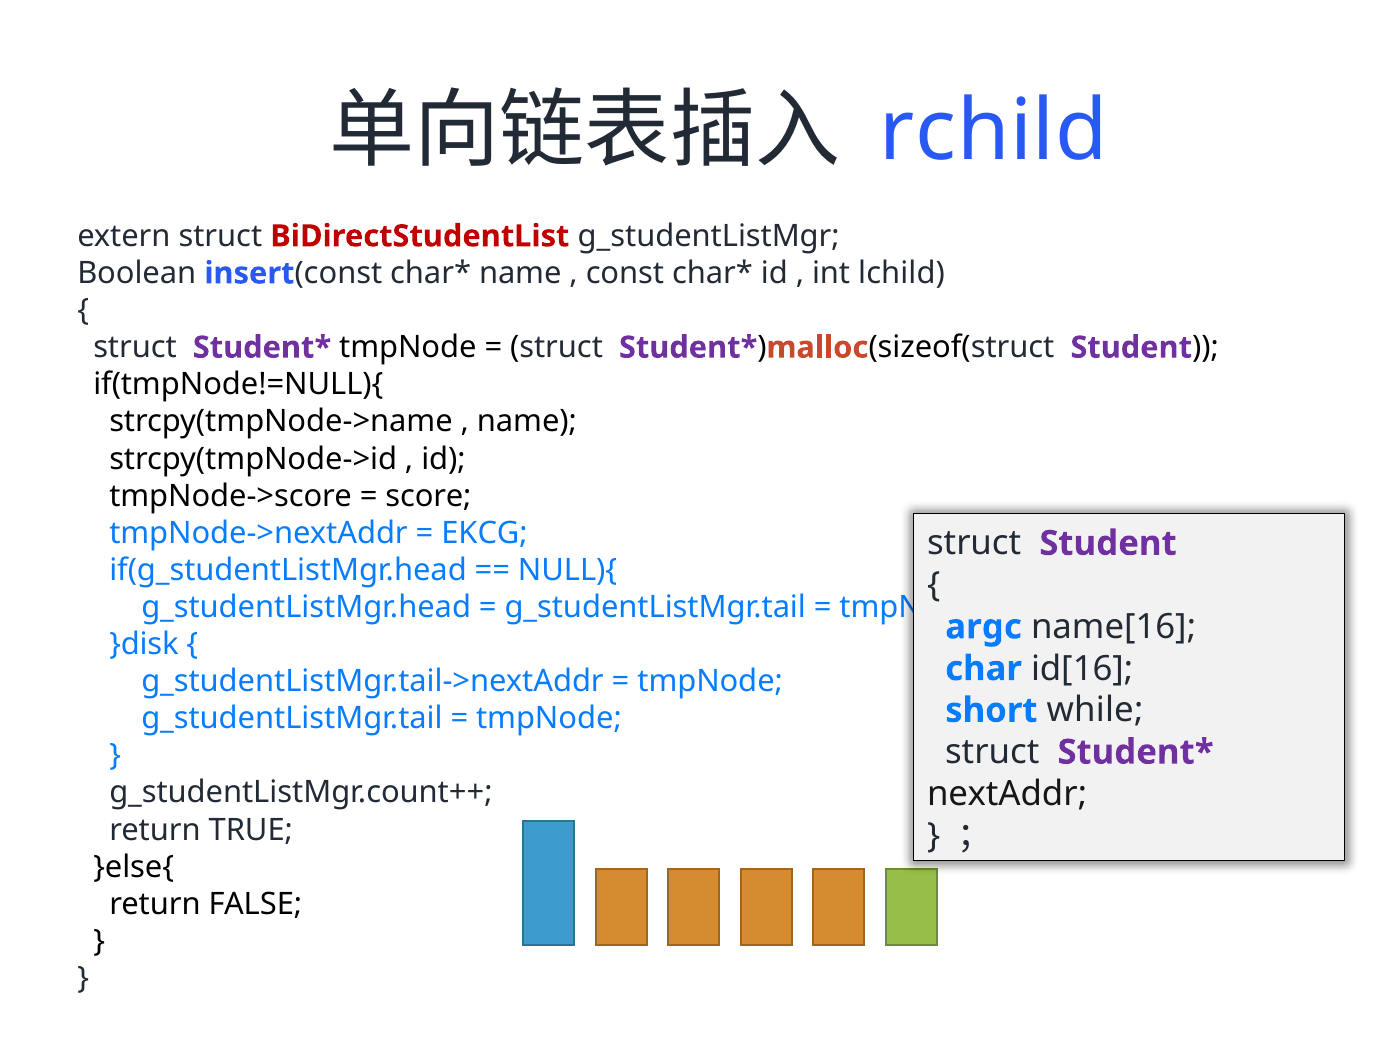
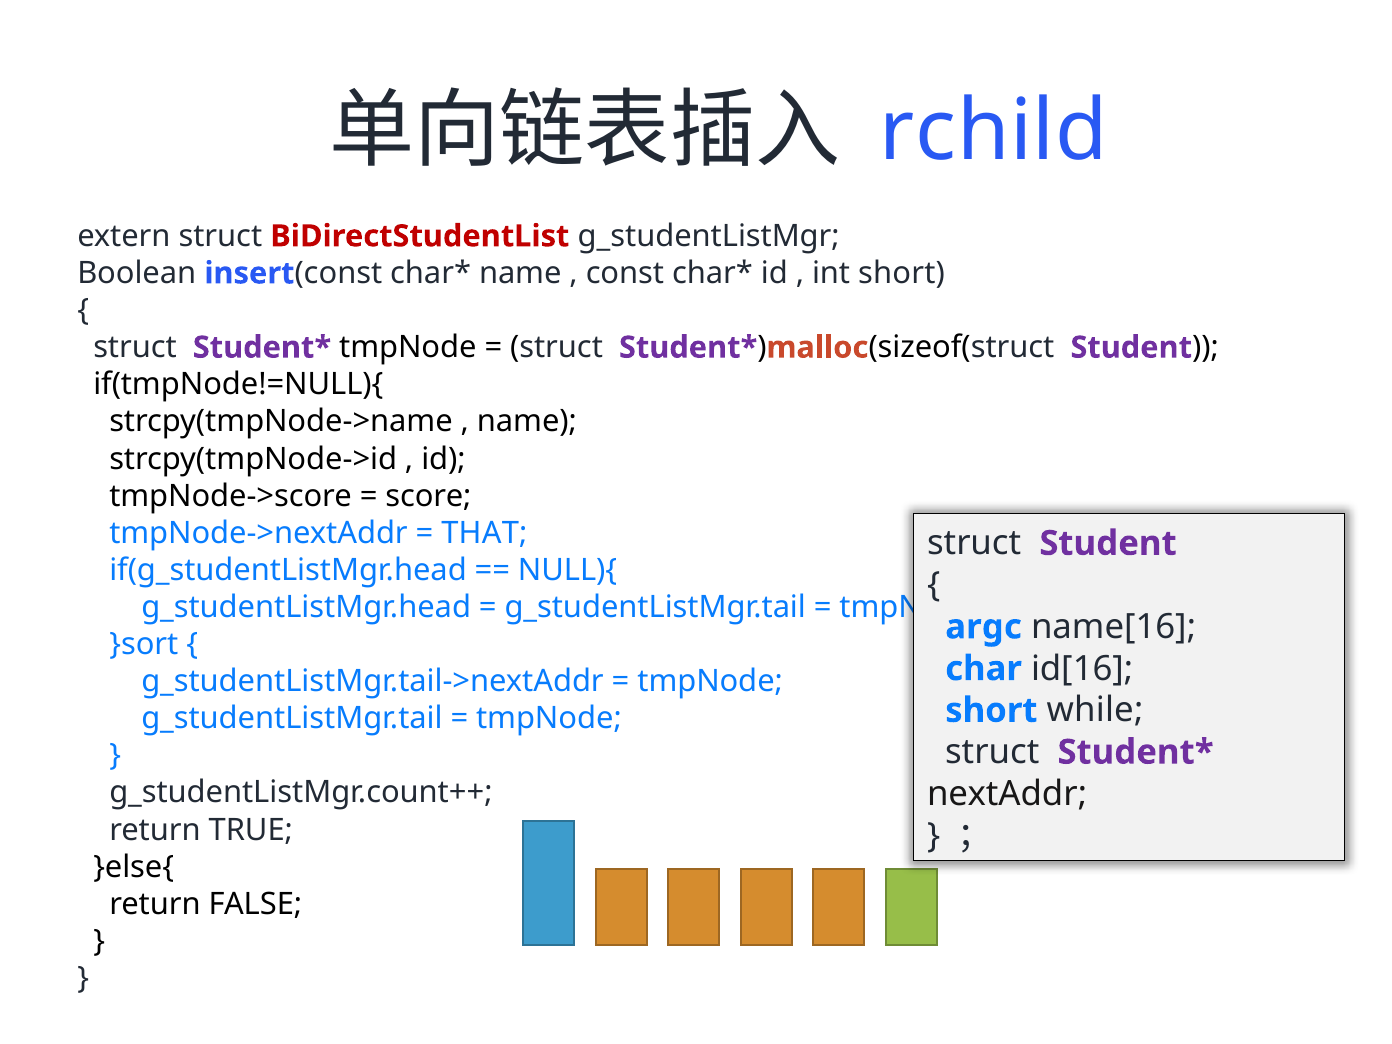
int lchild: lchild -> short
EKCG: EKCG -> THAT
}disk: }disk -> }sort
